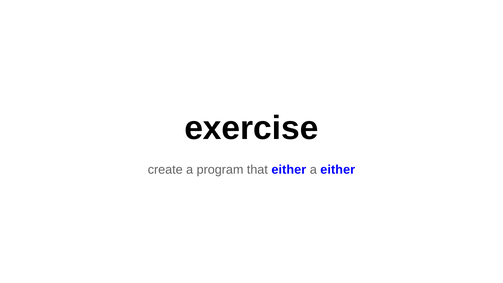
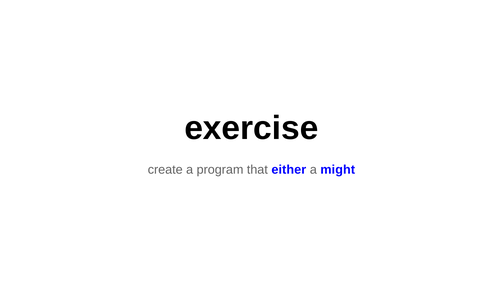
a either: either -> might
